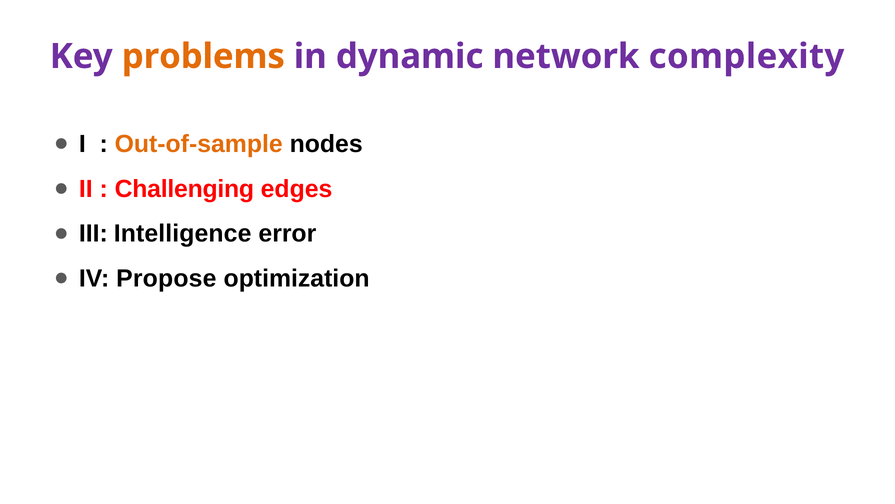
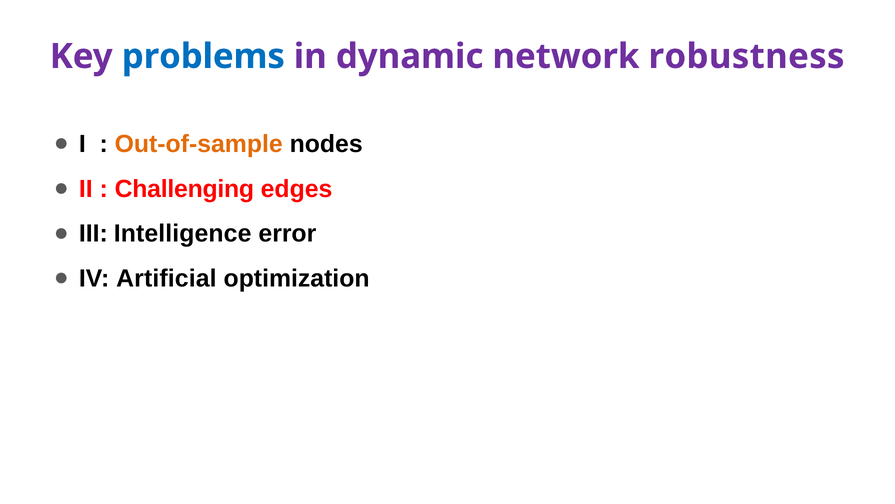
problems colour: orange -> blue
complexity: complexity -> robustness
Propose: Propose -> Artificial
